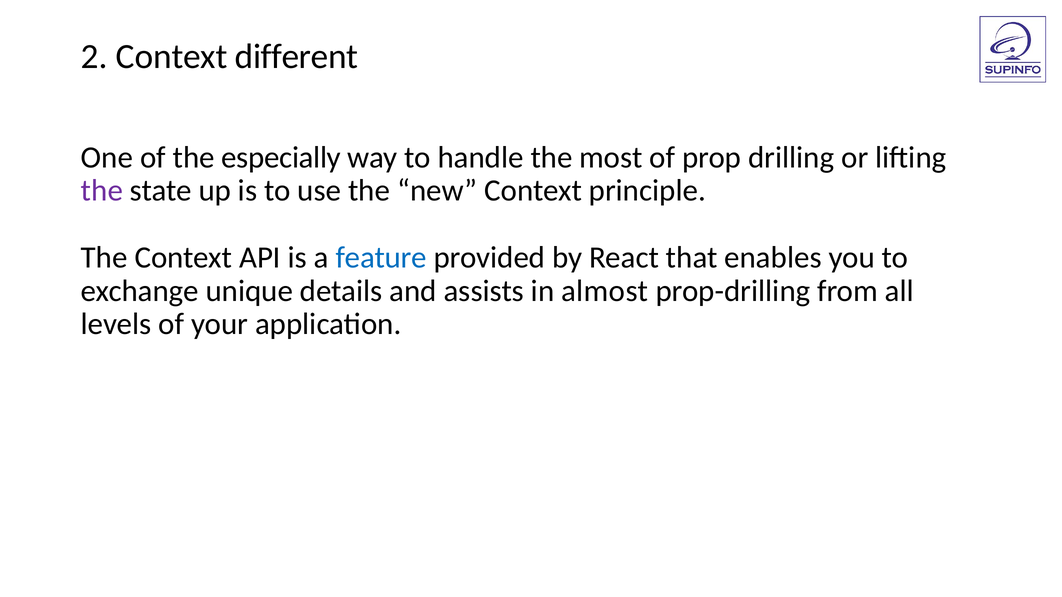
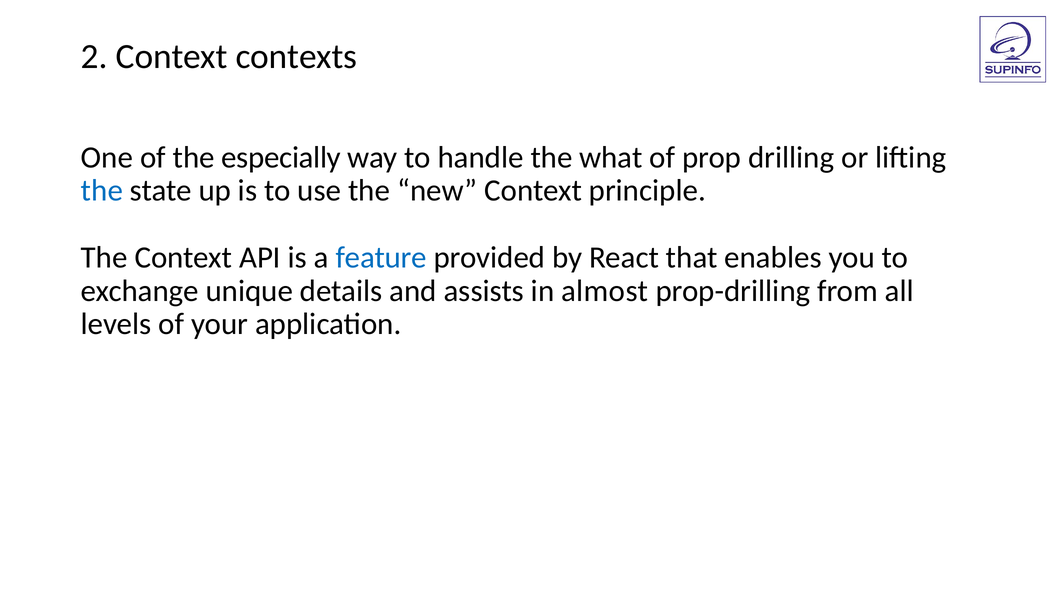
different: different -> contexts
most: most -> what
the at (102, 191) colour: purple -> blue
